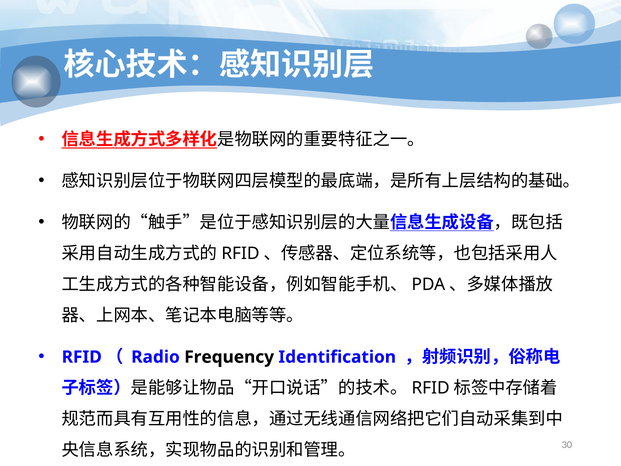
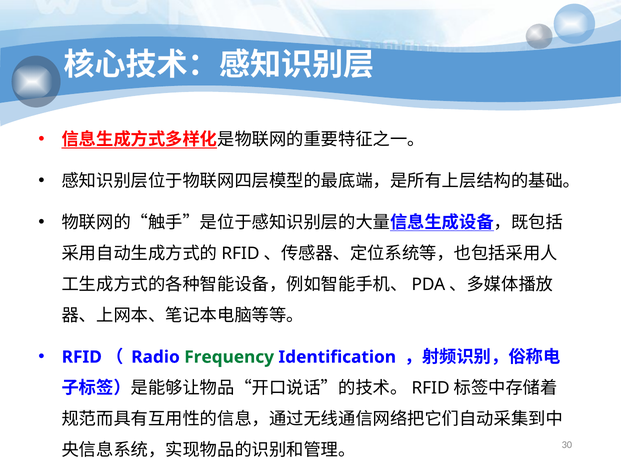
Frequency colour: black -> green
